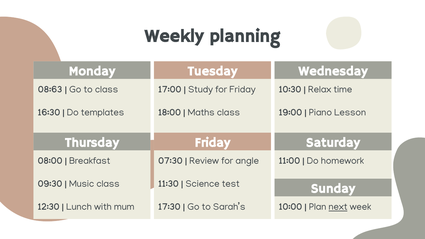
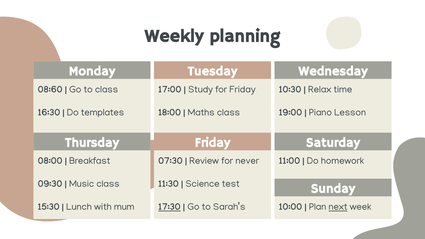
08:63: 08:63 -> 08:60
angle: angle -> never
12:30: 12:30 -> 15:30
17:30 underline: none -> present
